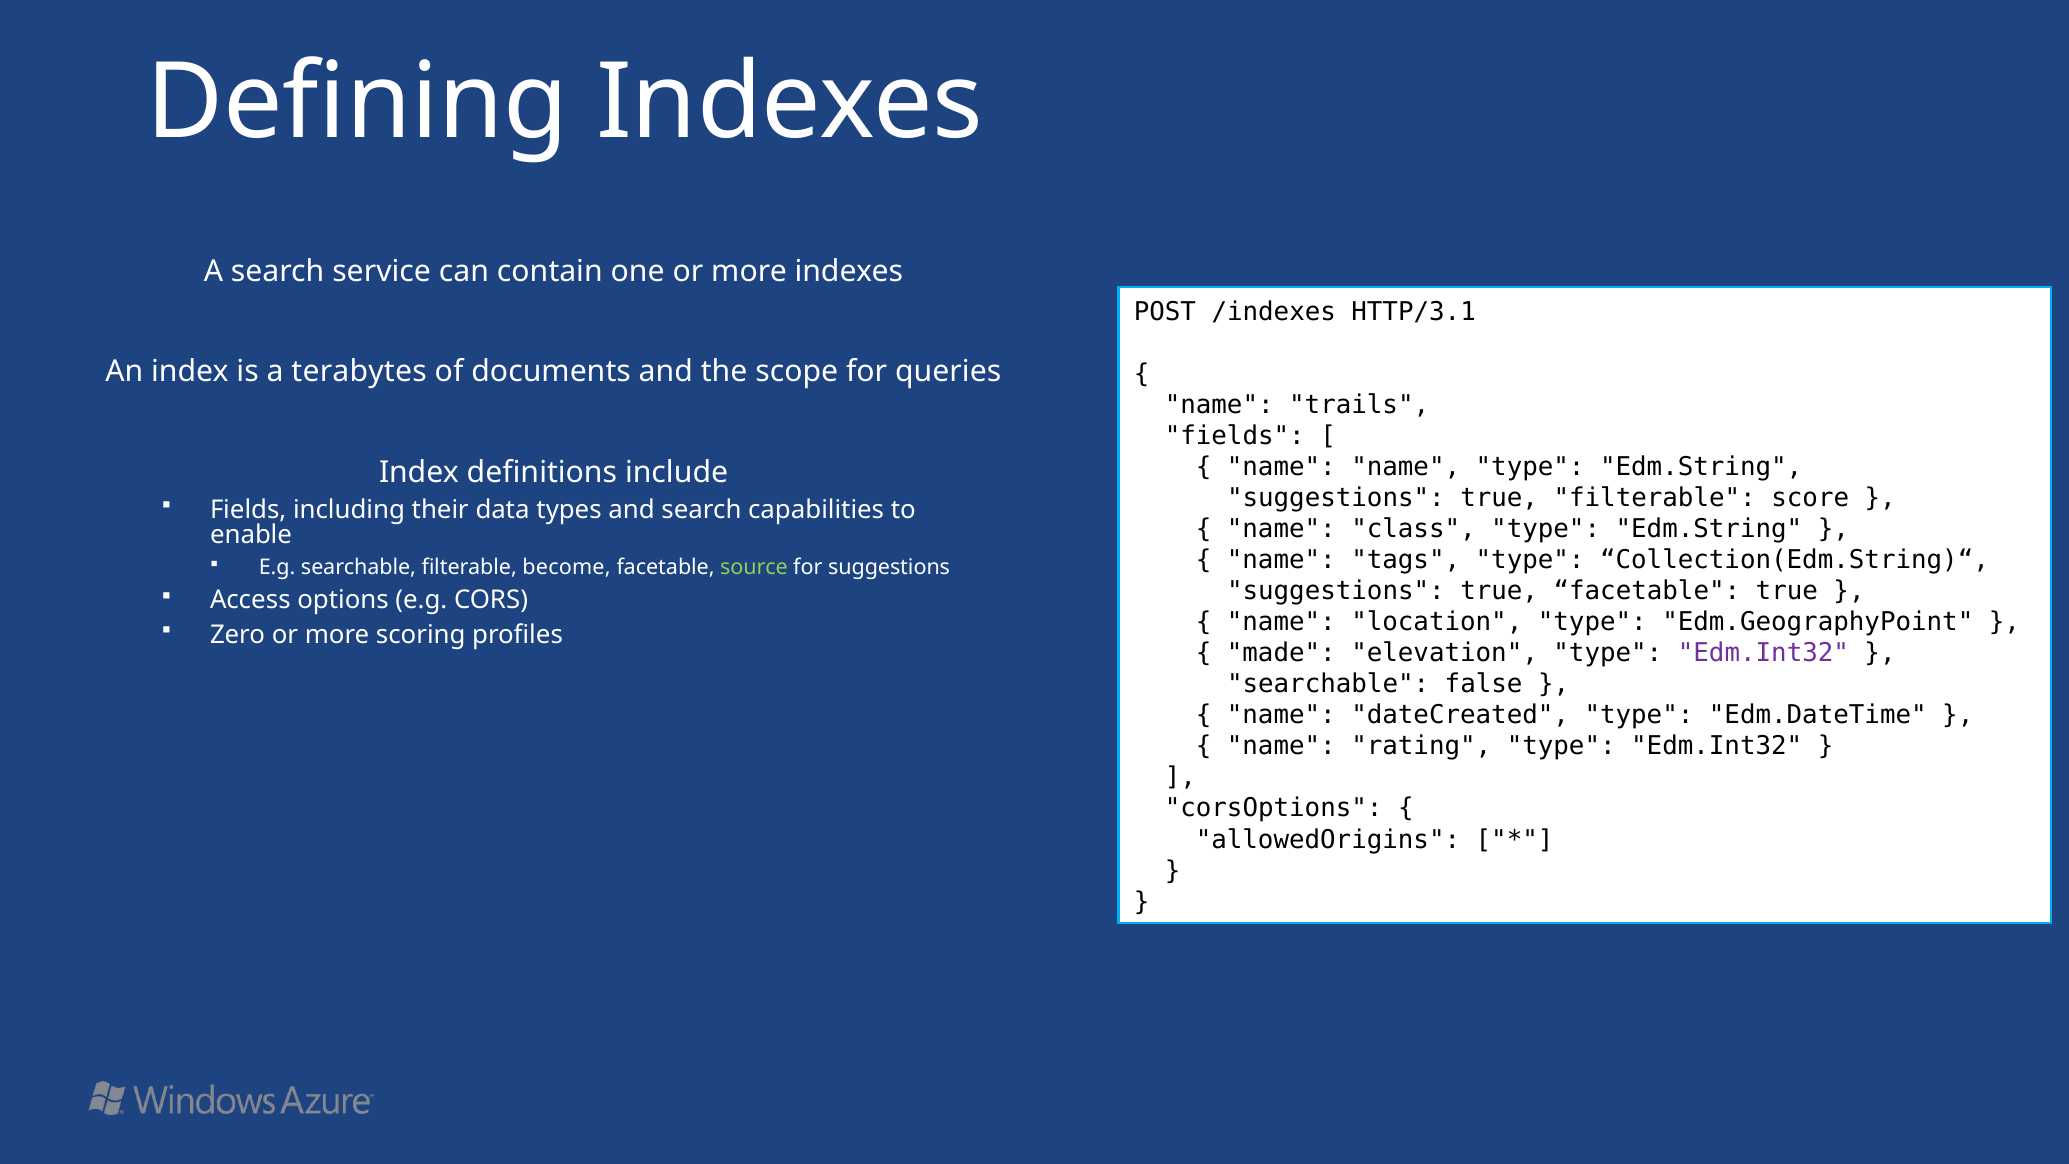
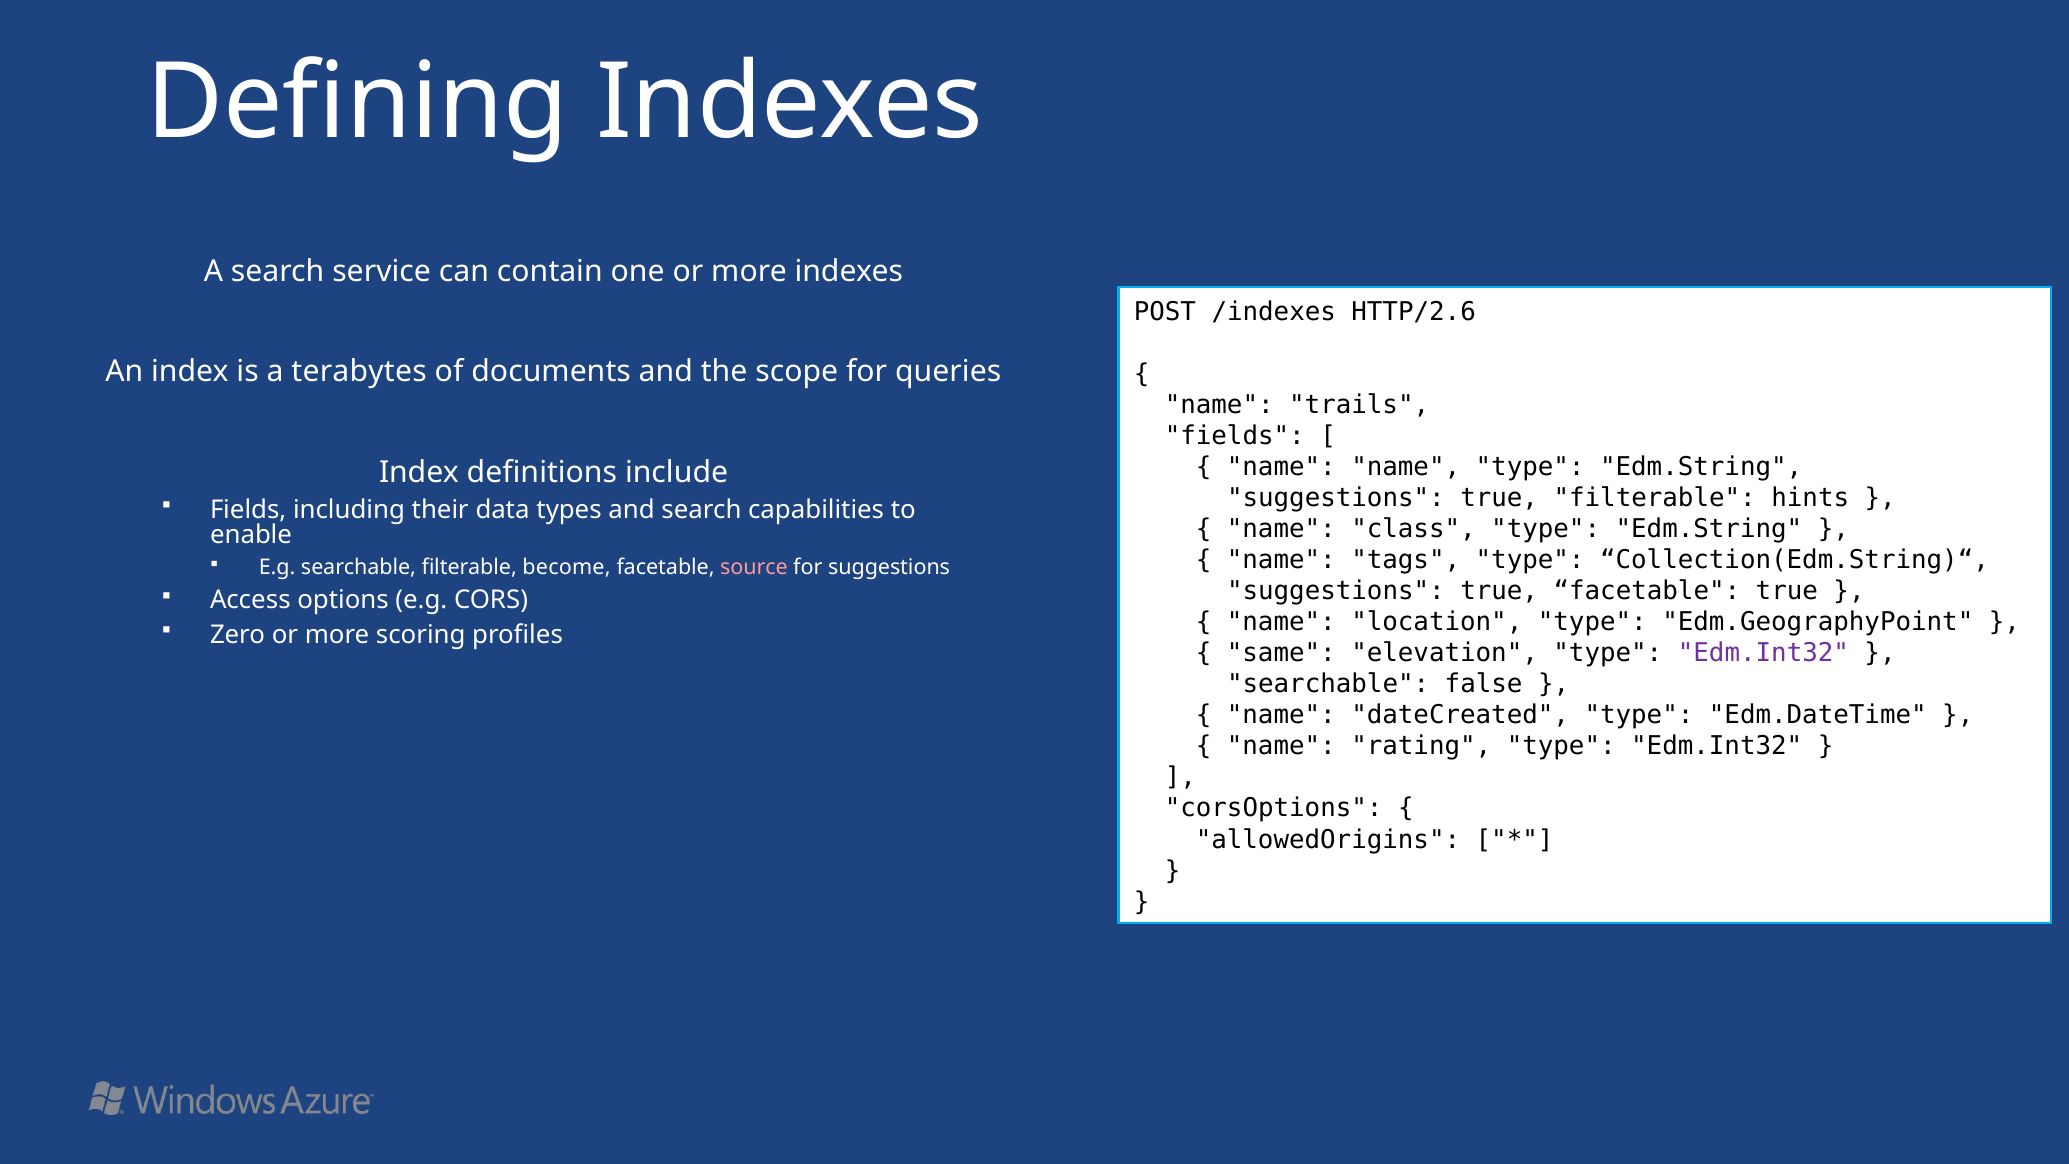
HTTP/3.1: HTTP/3.1 -> HTTP/2.6
score: score -> hints
source colour: light green -> pink
made: made -> same
